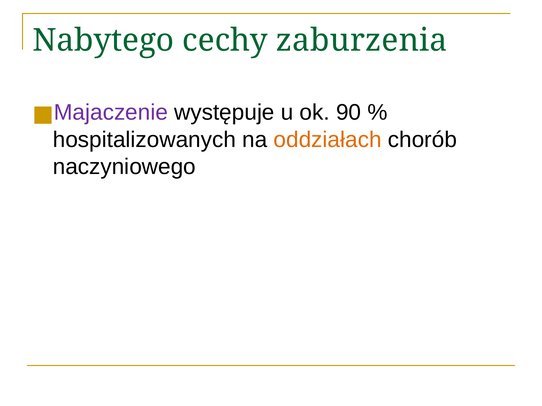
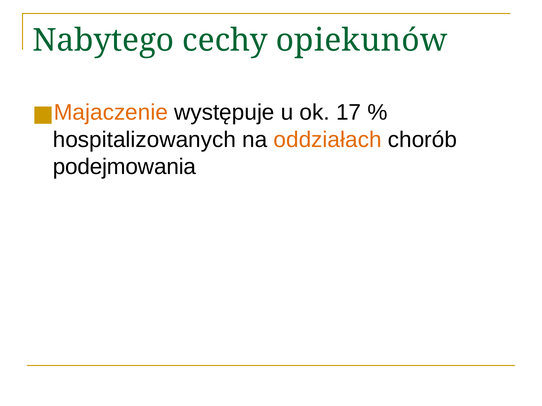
zaburzenia: zaburzenia -> opiekunów
Majaczenie colour: purple -> orange
90: 90 -> 17
naczyniowego: naczyniowego -> podejmowania
